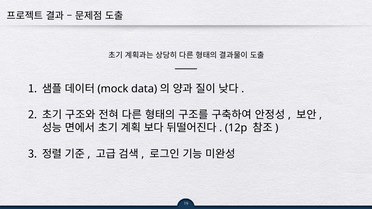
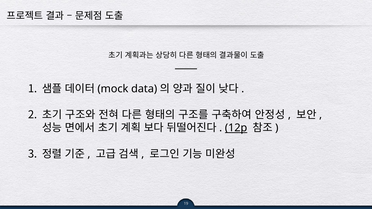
12p underline: none -> present
